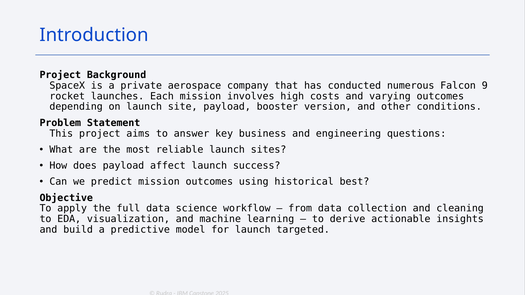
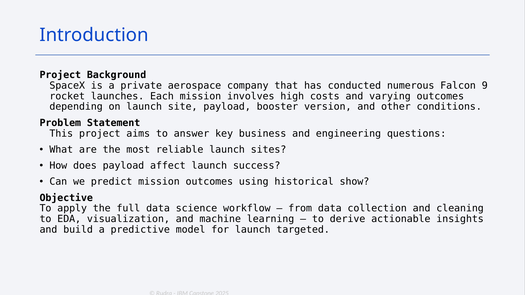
best: best -> show
